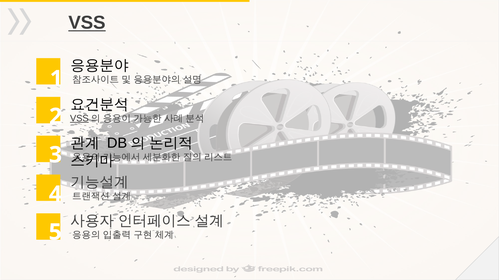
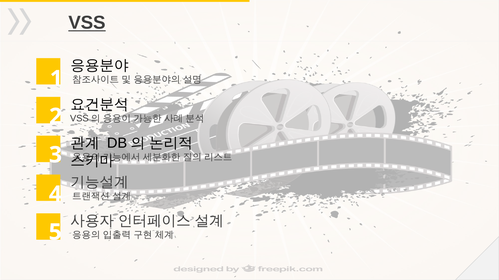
VSS at (79, 119) underline: present -> none
